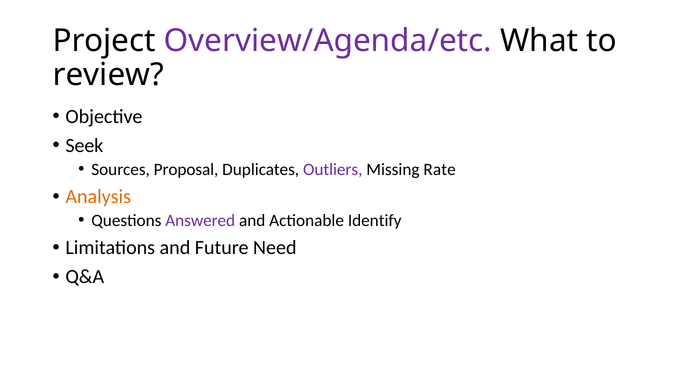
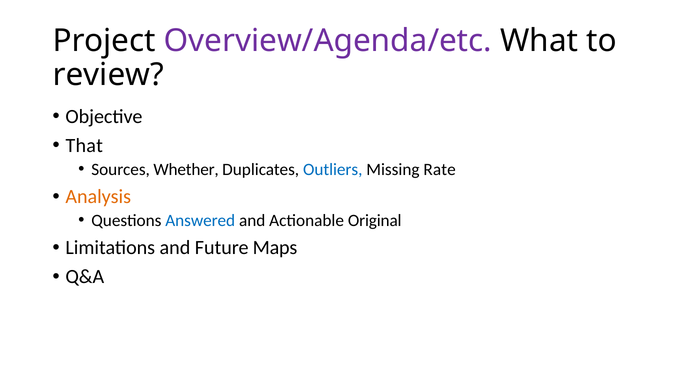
Seek: Seek -> That
Proposal: Proposal -> Whether
Outliers colour: purple -> blue
Answered colour: purple -> blue
Identify: Identify -> Original
Need: Need -> Maps
